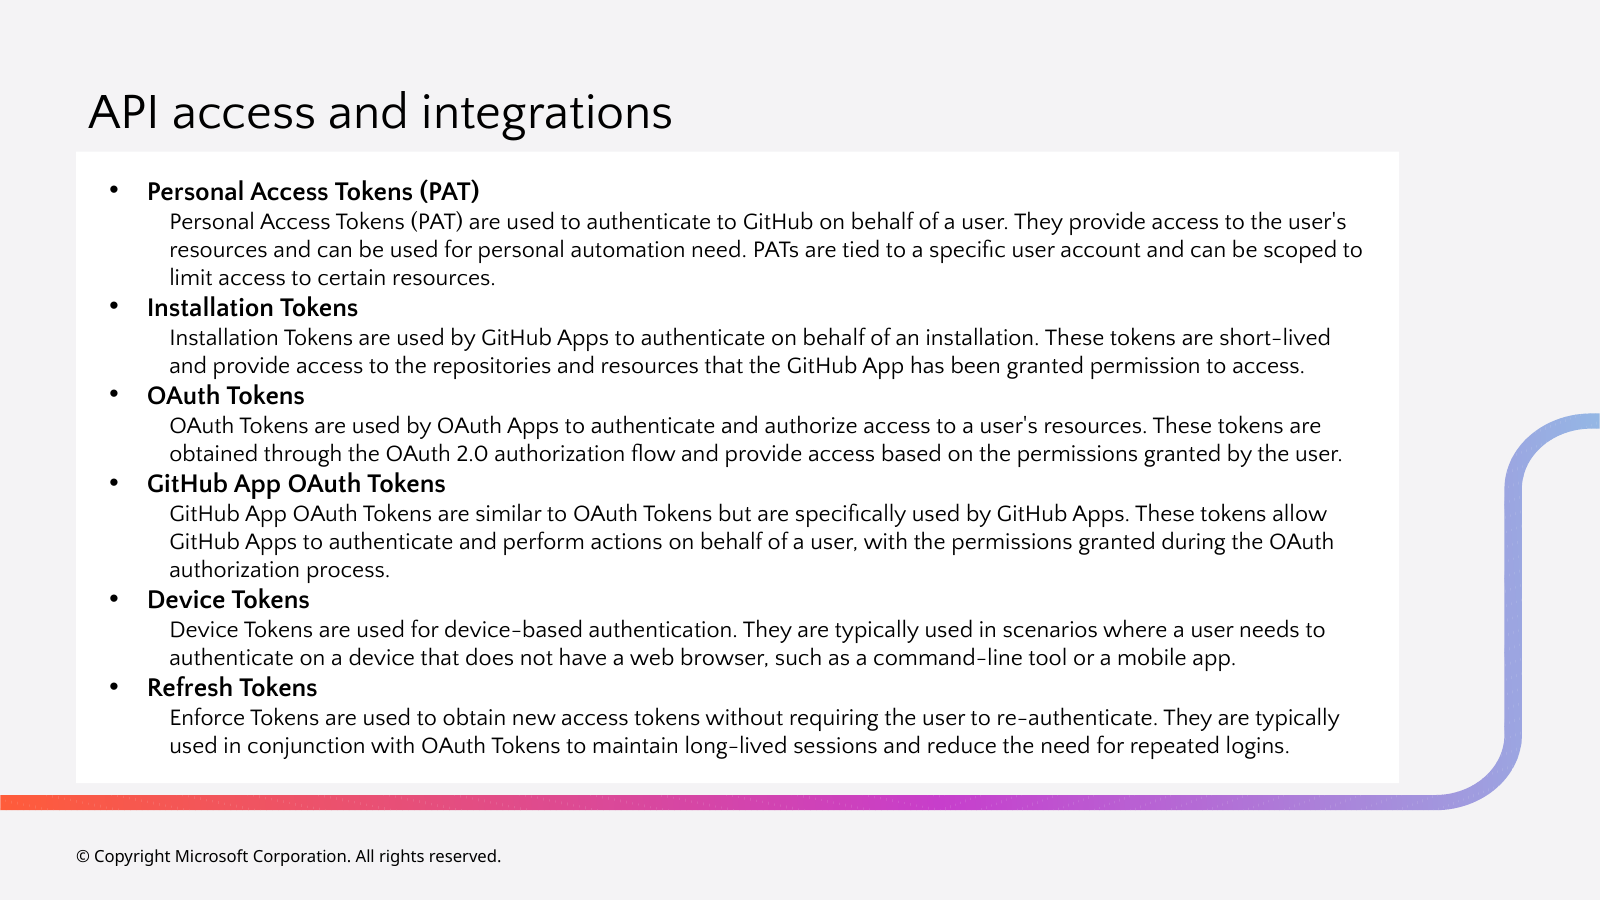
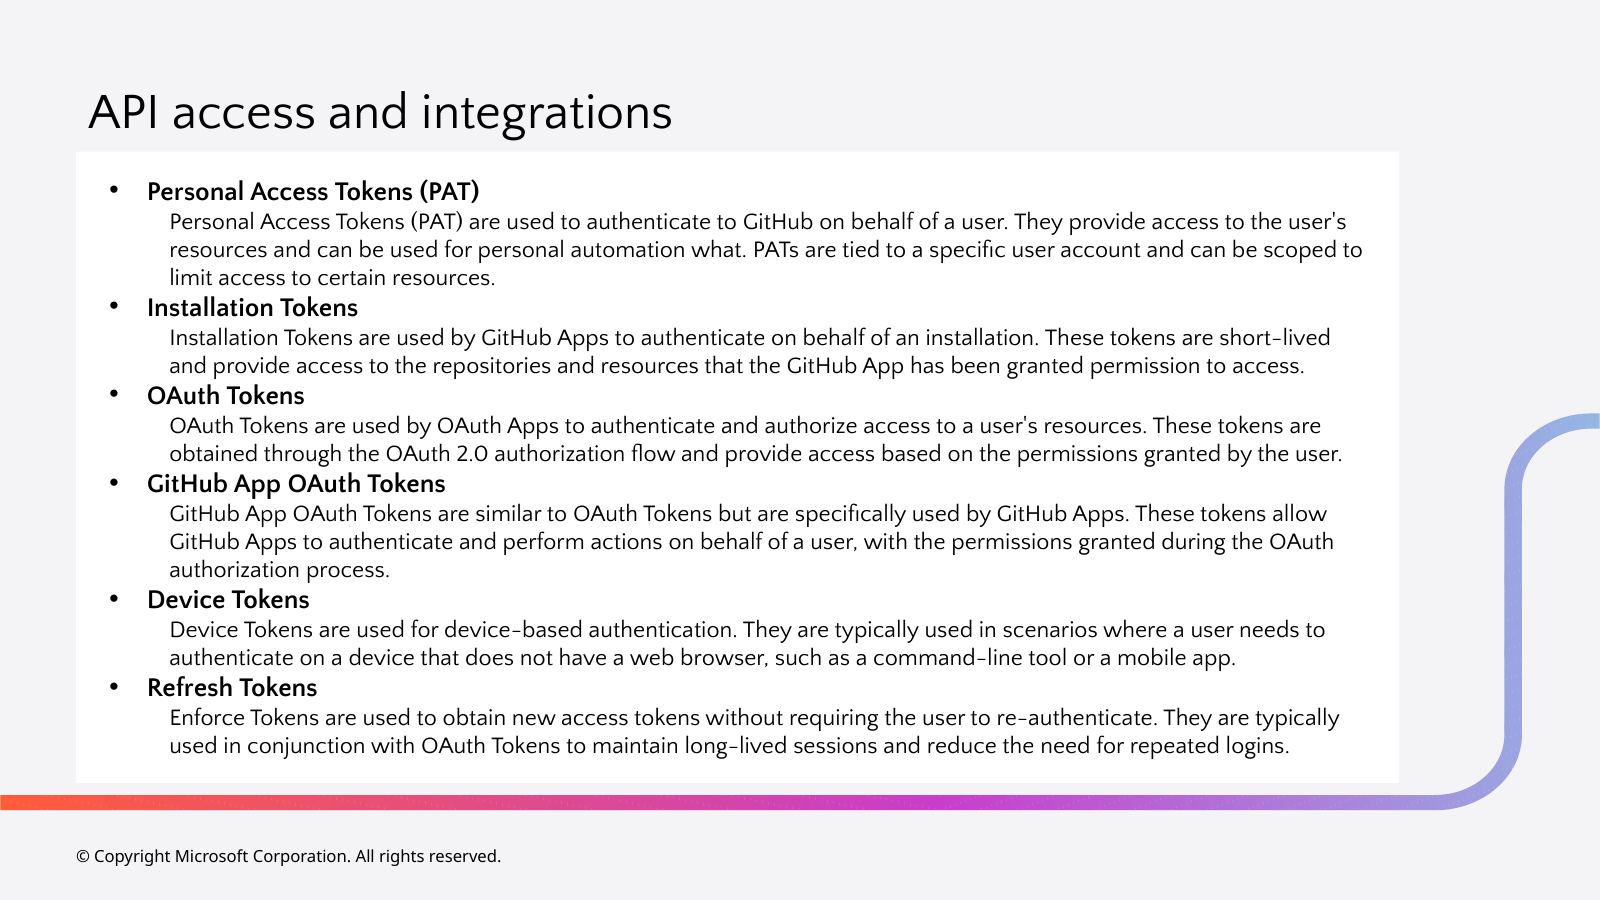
automation need: need -> what
